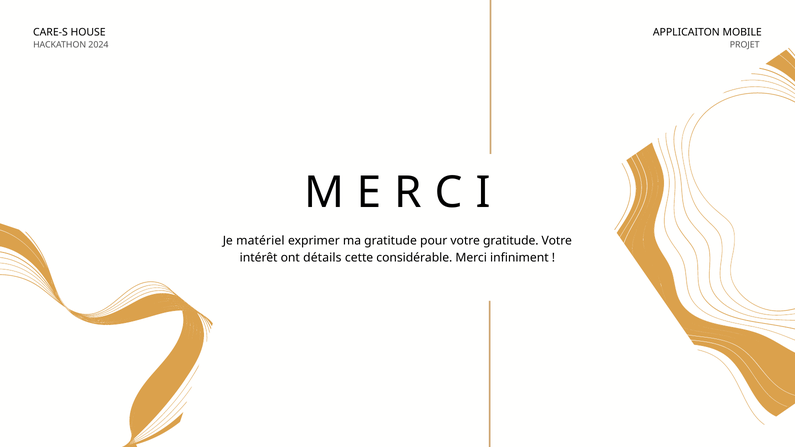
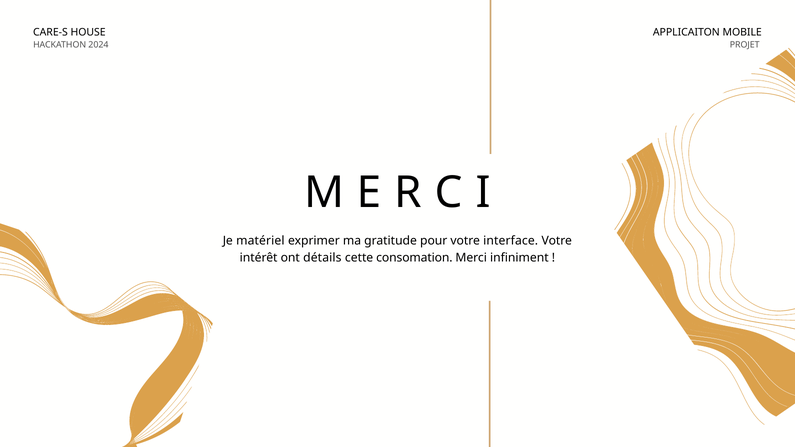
votre gratitude: gratitude -> interface
considérable: considérable -> consomation
